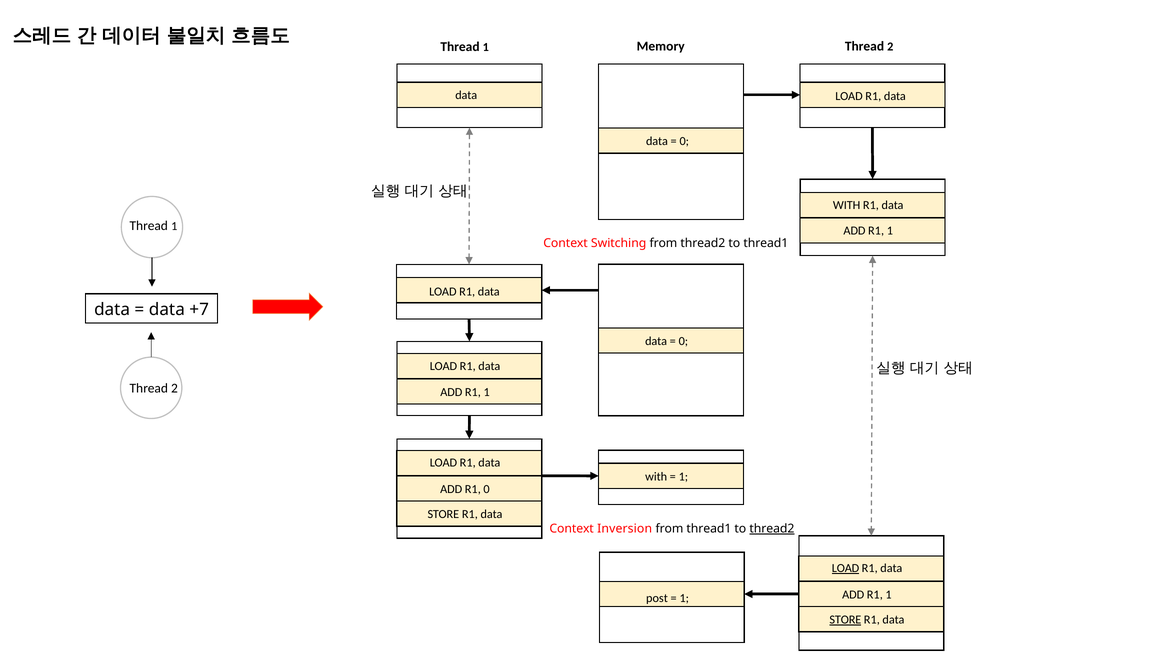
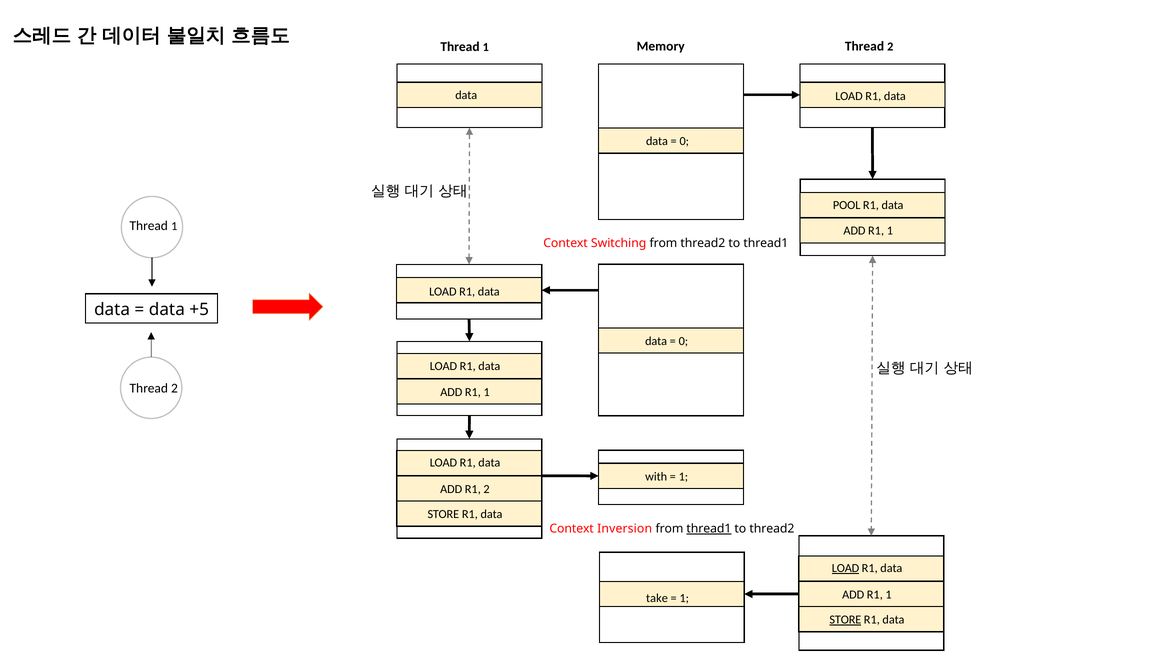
WITH at (847, 205): WITH -> POOL
+7: +7 -> +5
R1 0: 0 -> 2
thread1 at (709, 529) underline: none -> present
thread2 at (772, 529) underline: present -> none
post: post -> take
